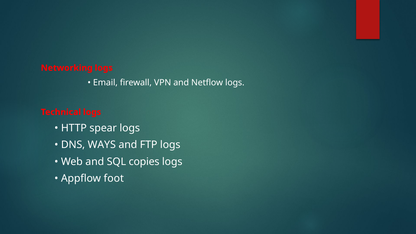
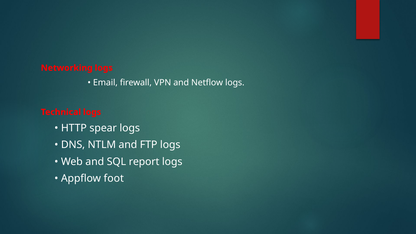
WAYS: WAYS -> NTLM
copies: copies -> report
